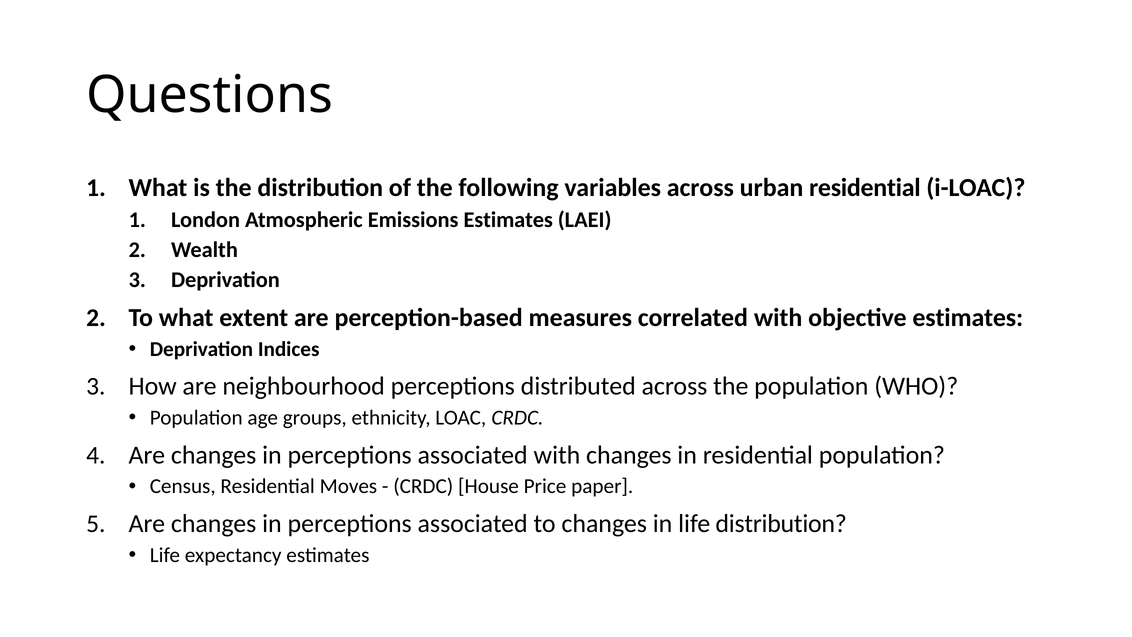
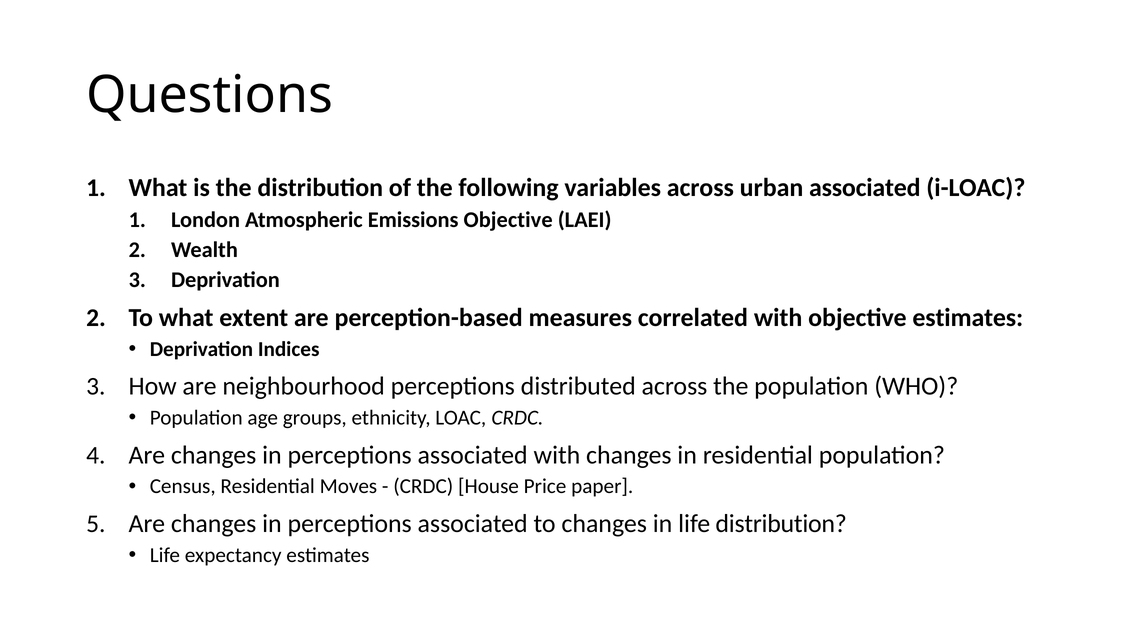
urban residential: residential -> associated
Emissions Estimates: Estimates -> Objective
